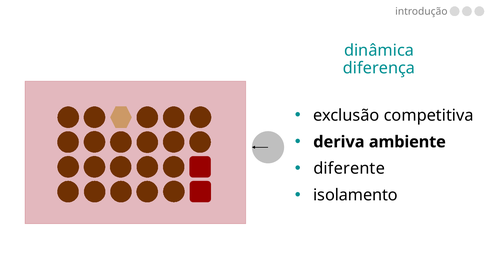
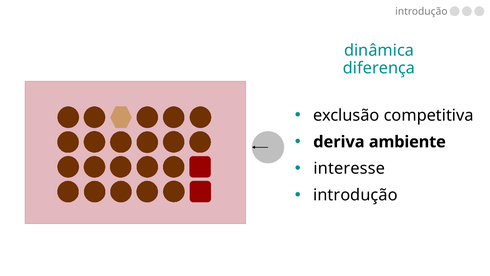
diferente: diferente -> interesse
isolamento at (355, 195): isolamento -> introdução
